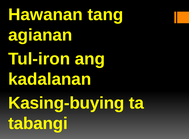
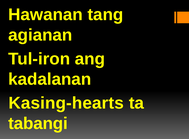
Kasing-buying: Kasing-buying -> Kasing-hearts
